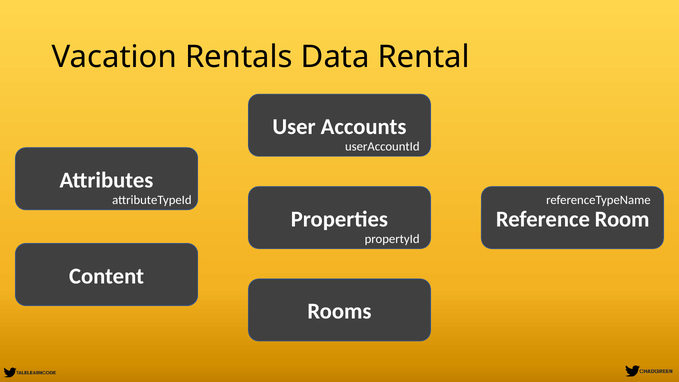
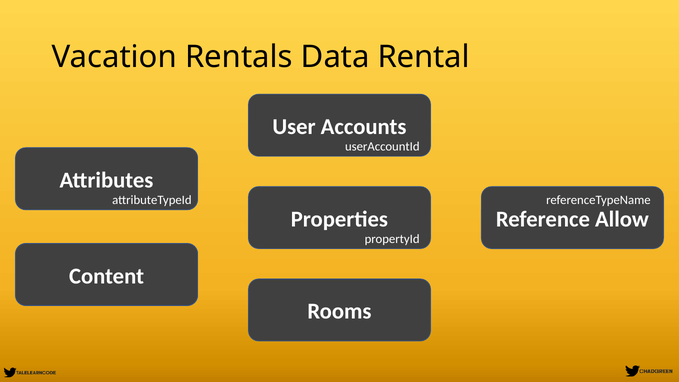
Room: Room -> Allow
